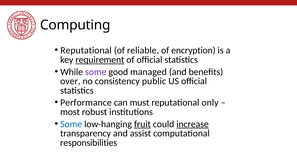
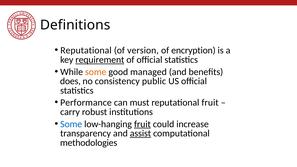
Computing: Computing -> Definitions
reliable: reliable -> version
some at (96, 72) colour: purple -> orange
over: over -> does
reputational only: only -> fruit
most: most -> carry
increase underline: present -> none
assist underline: none -> present
responsibilities: responsibilities -> methodologies
